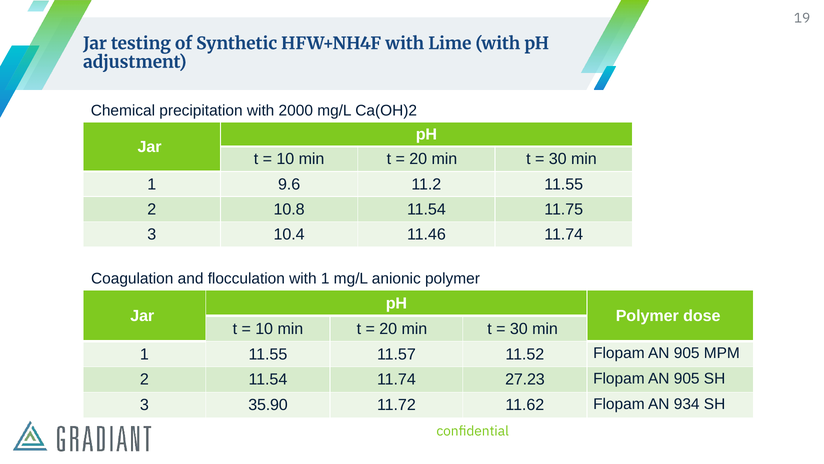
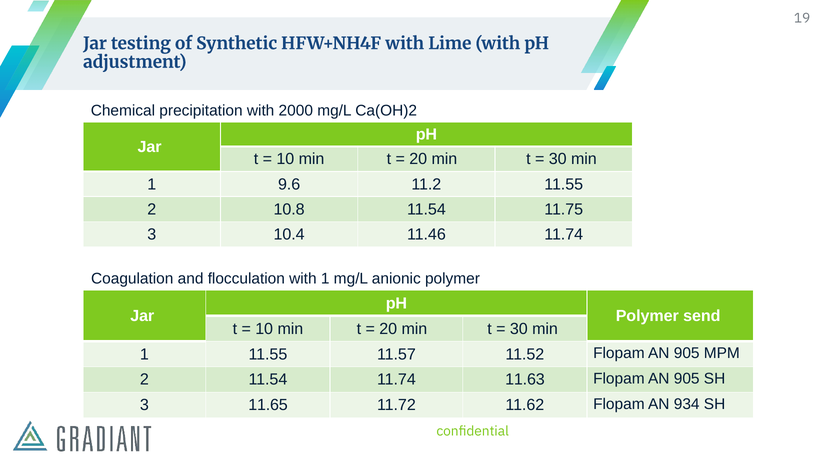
dose: dose -> send
27.23: 27.23 -> 11.63
35.90: 35.90 -> 11.65
